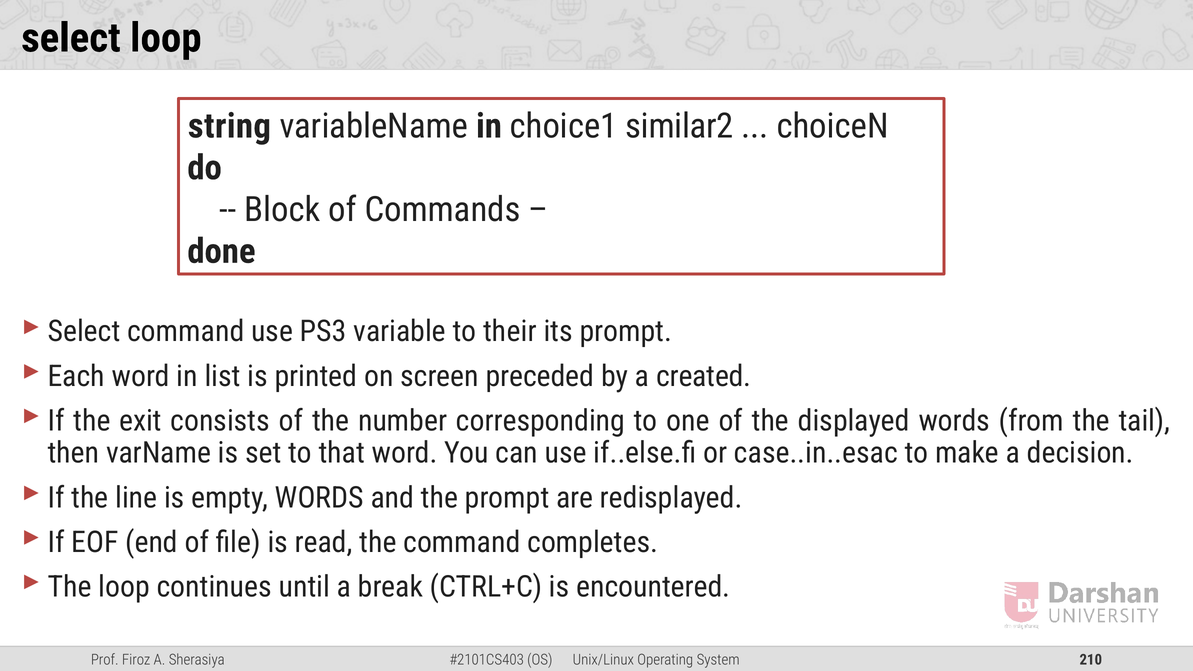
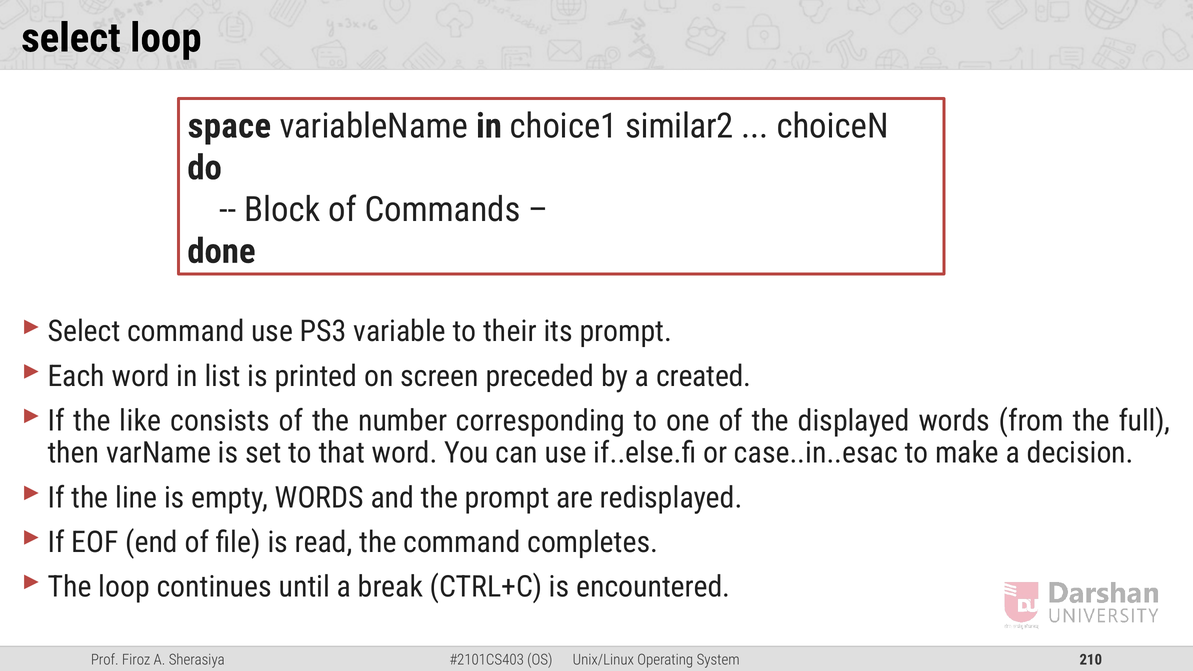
string: string -> space
exit: exit -> like
tail: tail -> full
